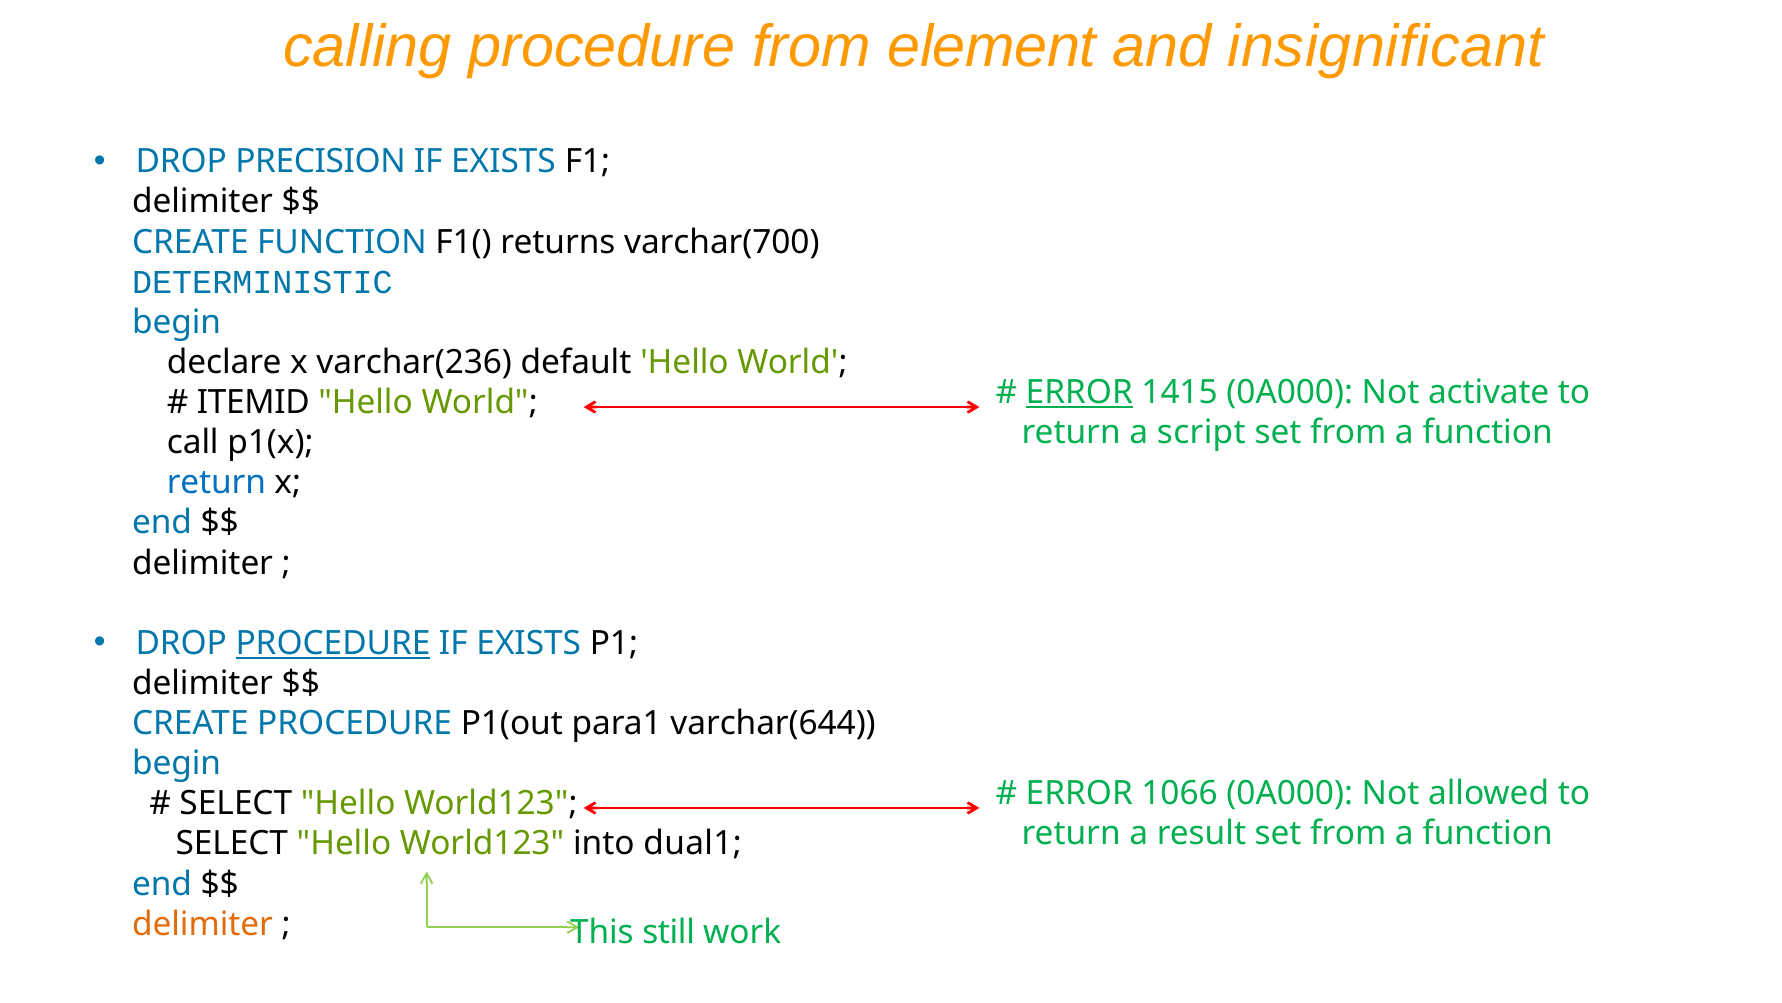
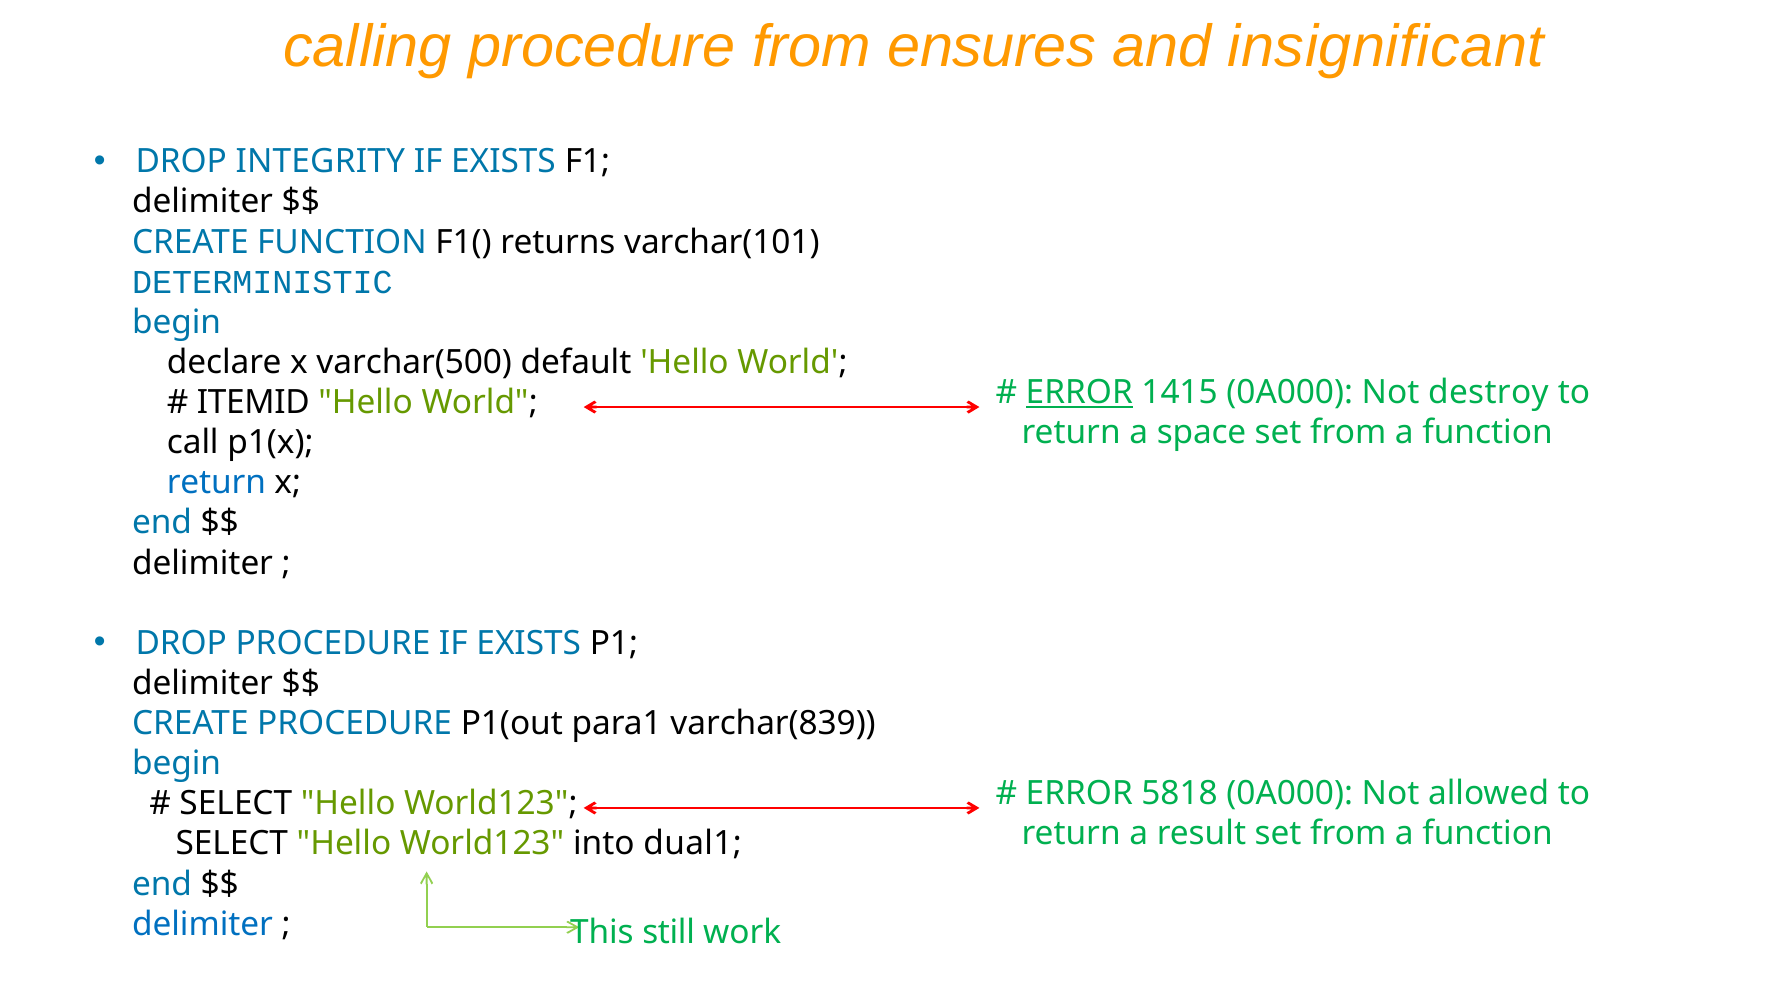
element: element -> ensures
PRECISION: PRECISION -> INTEGRITY
varchar(700: varchar(700 -> varchar(101
varchar(236: varchar(236 -> varchar(500
activate: activate -> destroy
script: script -> space
PROCEDURE at (333, 643) underline: present -> none
varchar(644: varchar(644 -> varchar(839
1066: 1066 -> 5818
delimiter at (203, 924) colour: orange -> blue
